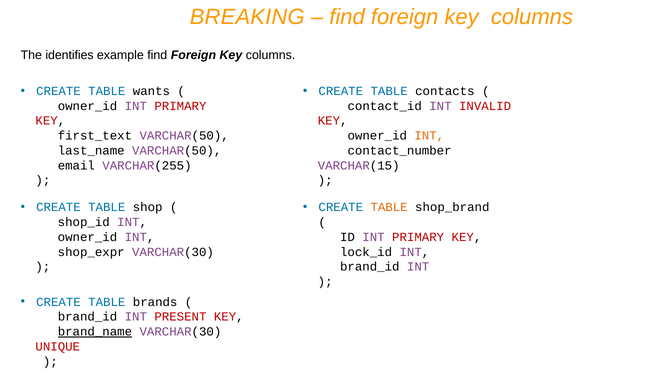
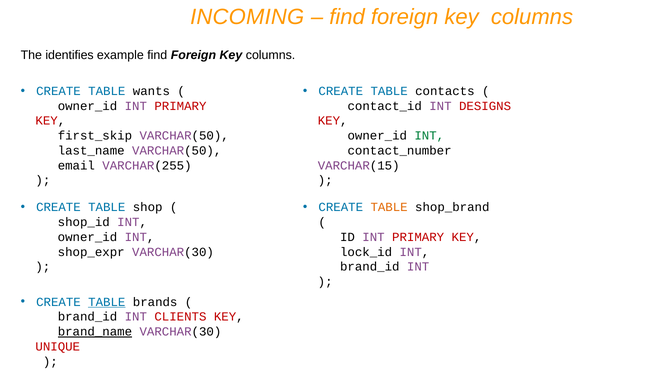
BREAKING: BREAKING -> INCOMING
INVALID: INVALID -> DESIGNS
first_text: first_text -> first_skip
INT at (429, 136) colour: orange -> green
TABLE at (107, 302) underline: none -> present
PRESENT: PRESENT -> CLIENTS
